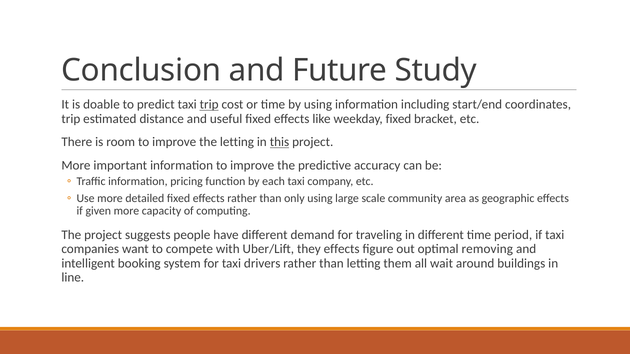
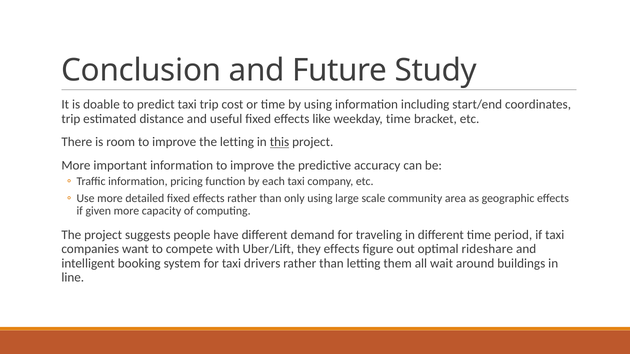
trip at (209, 105) underline: present -> none
weekday fixed: fixed -> time
removing: removing -> rideshare
